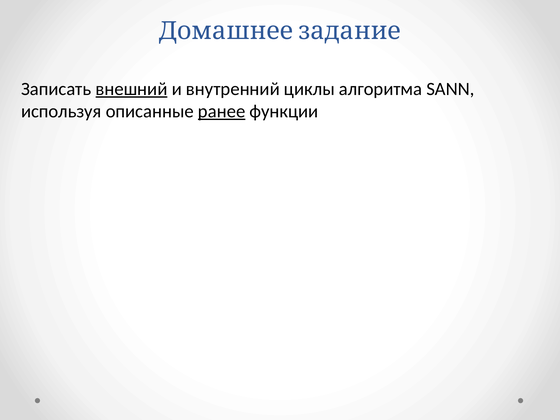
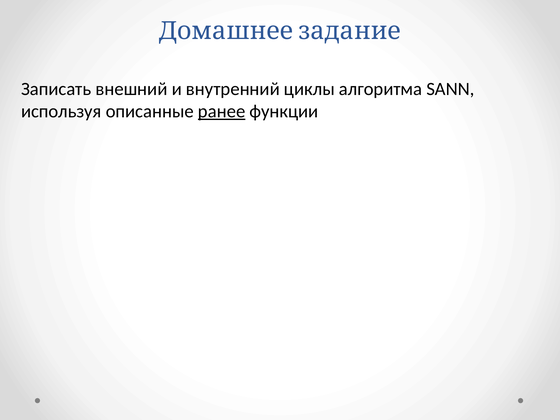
внешний underline: present -> none
